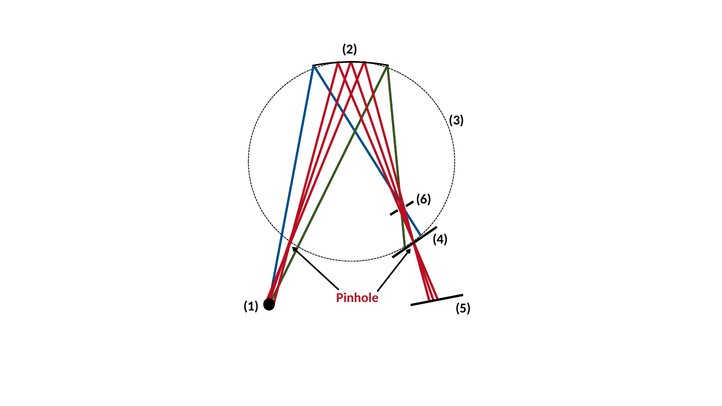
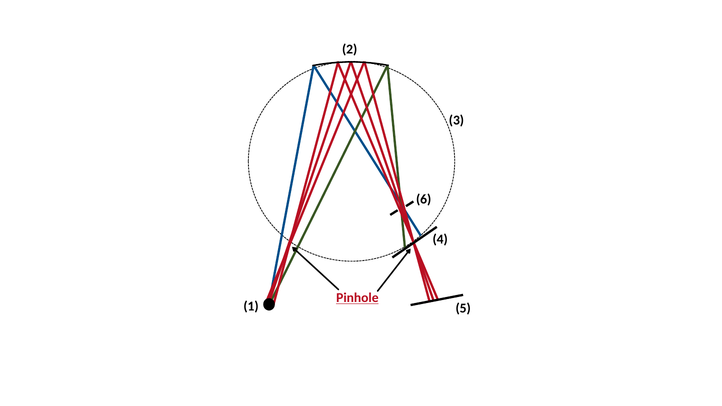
Pinhole underline: none -> present
